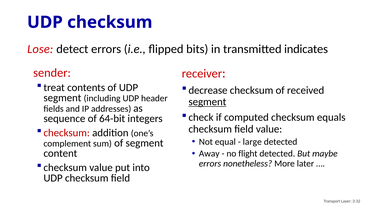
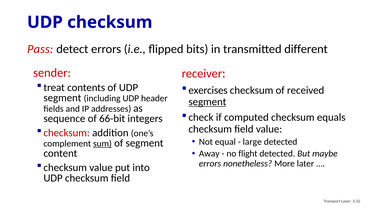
Lose: Lose -> Pass
indicates: indicates -> different
decrease: decrease -> exercises
64-bit: 64-bit -> 66-bit
sum underline: none -> present
